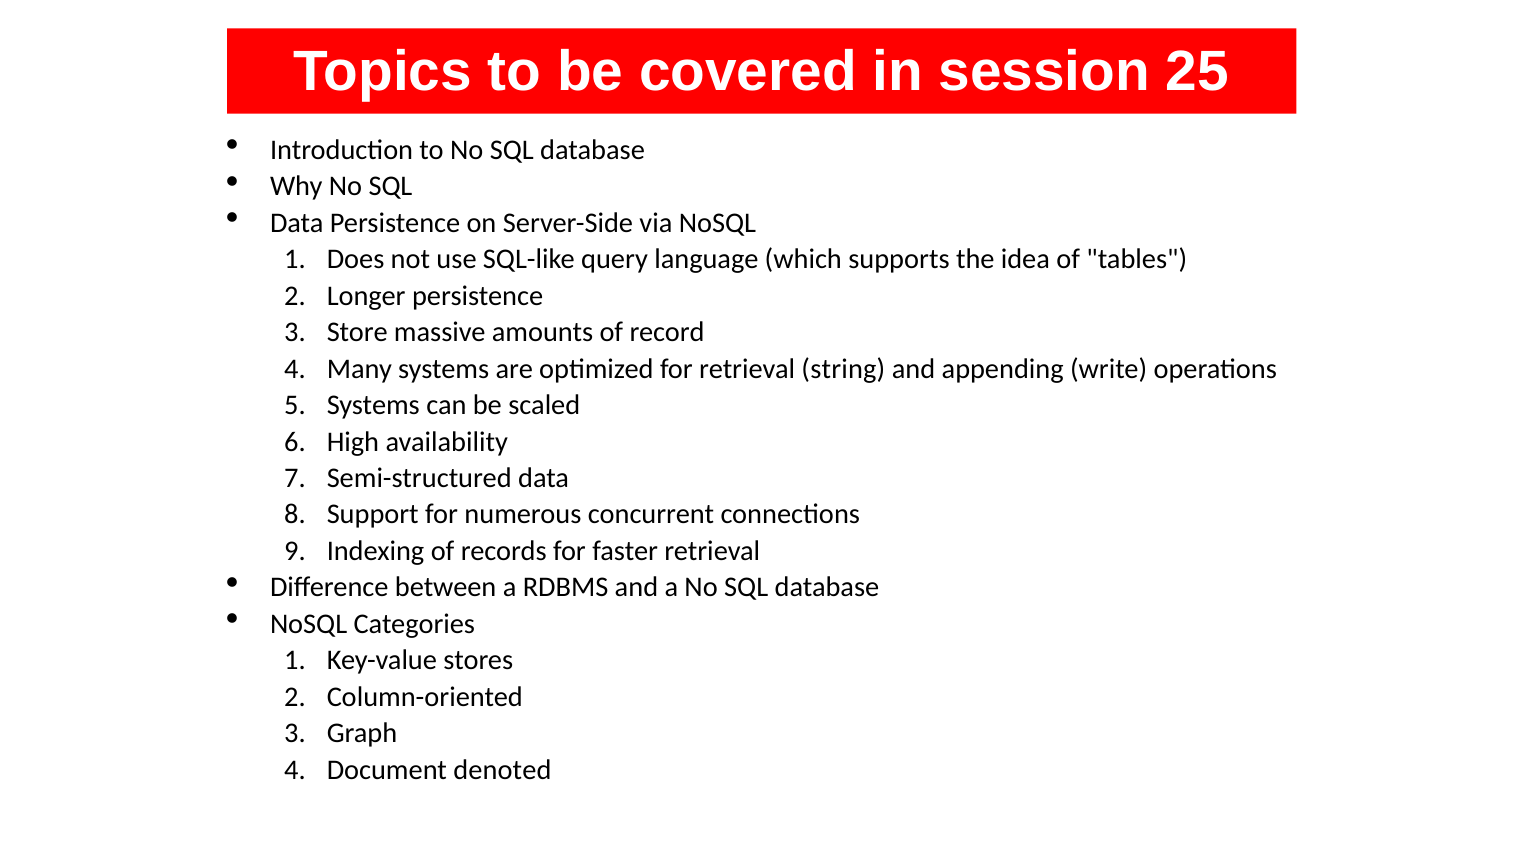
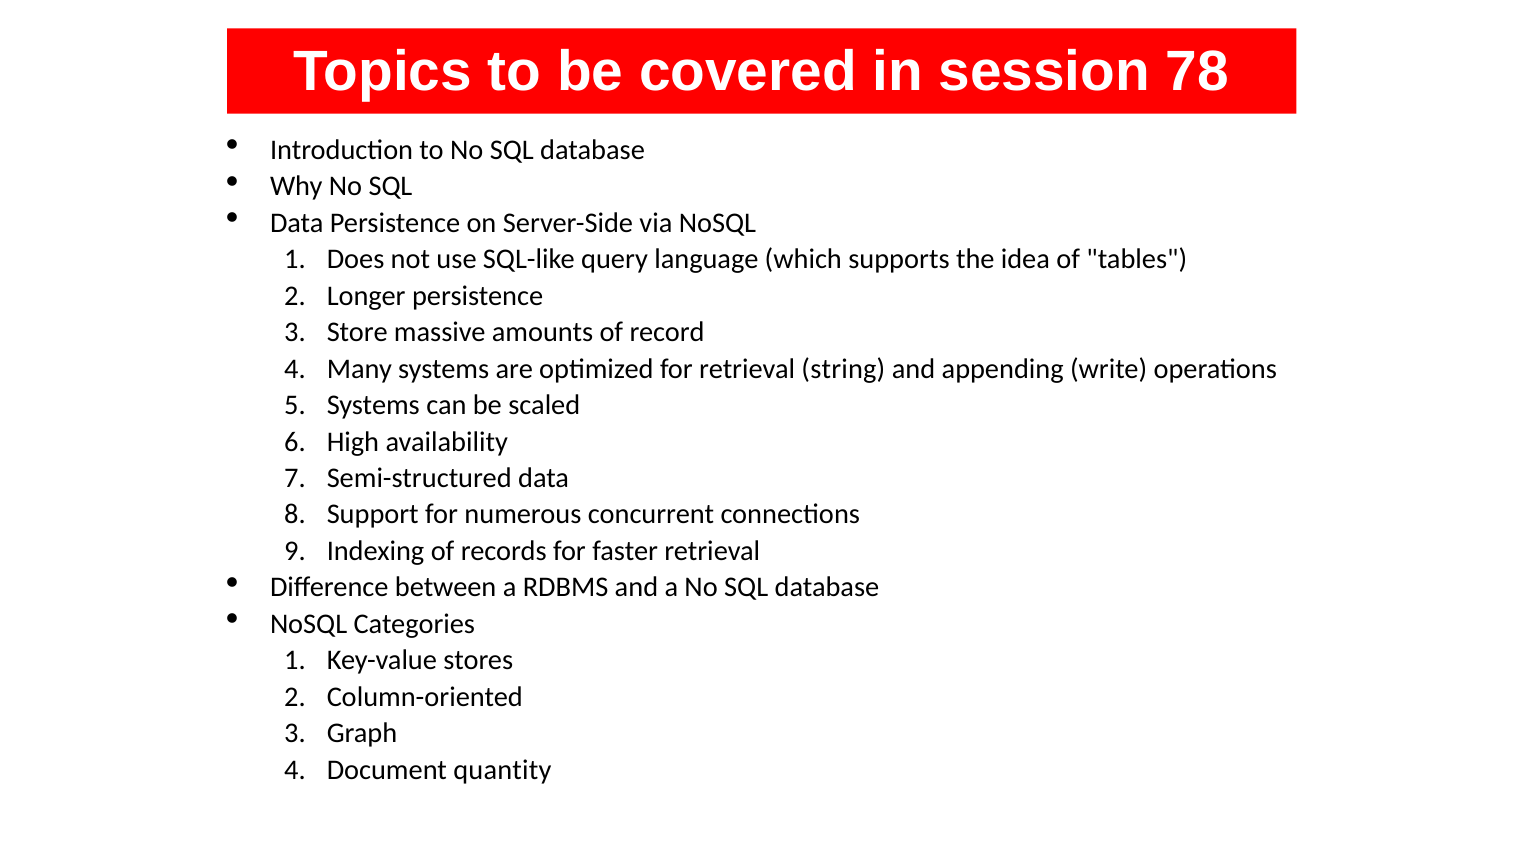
25: 25 -> 78
denoted: denoted -> quantity
